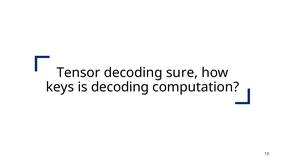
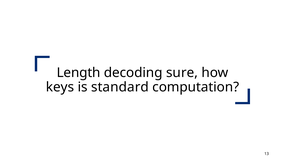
Tensor: Tensor -> Length
is decoding: decoding -> standard
